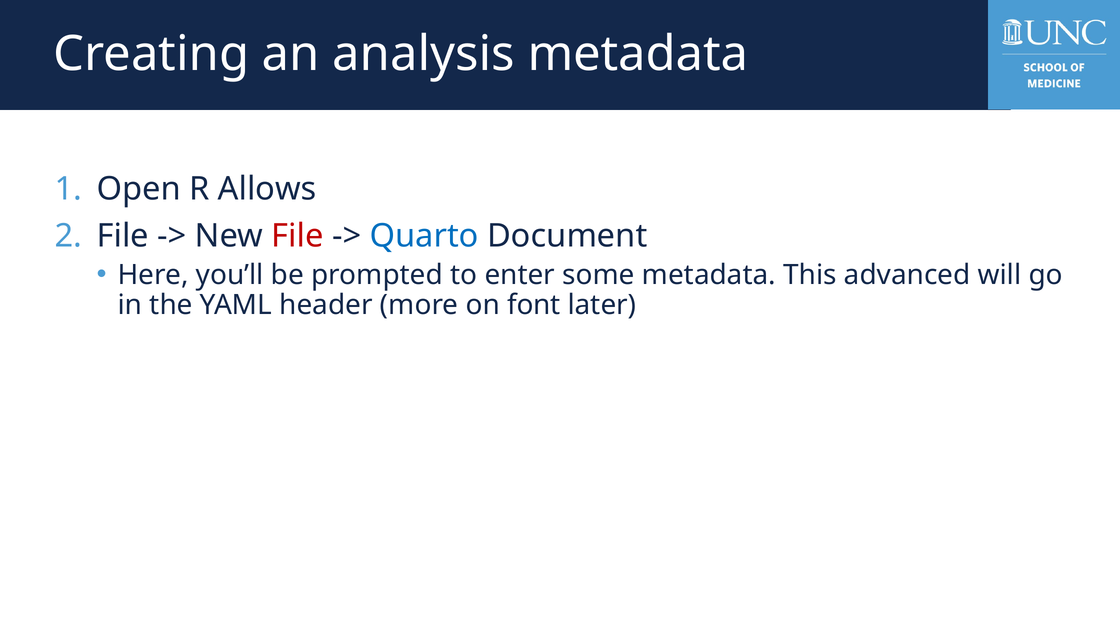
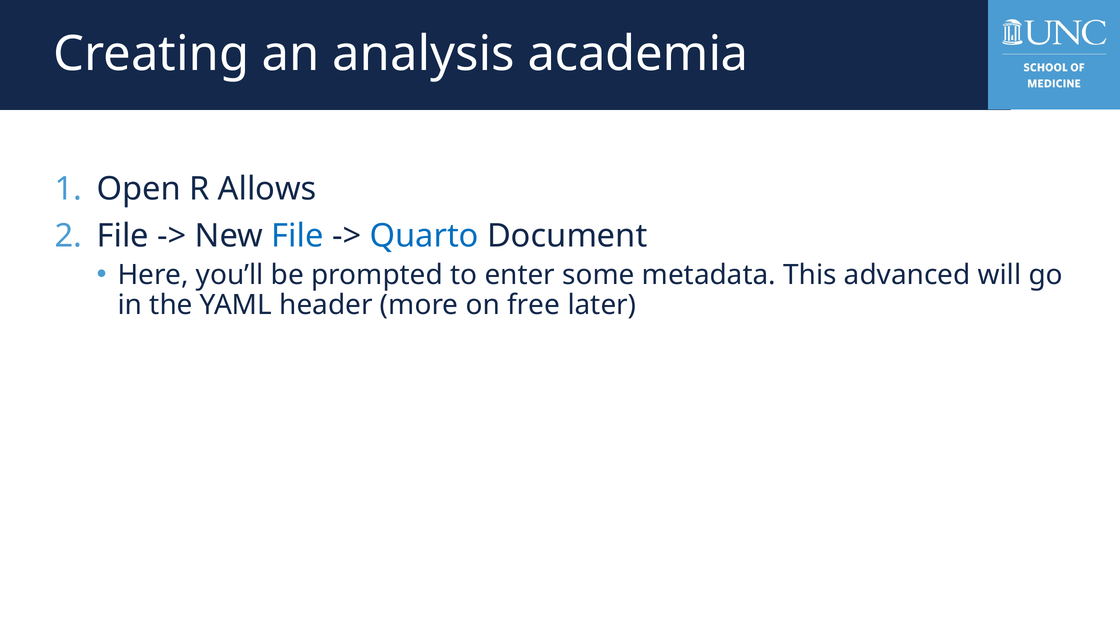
analysis metadata: metadata -> academia
File at (298, 236) colour: red -> blue
font: font -> free
